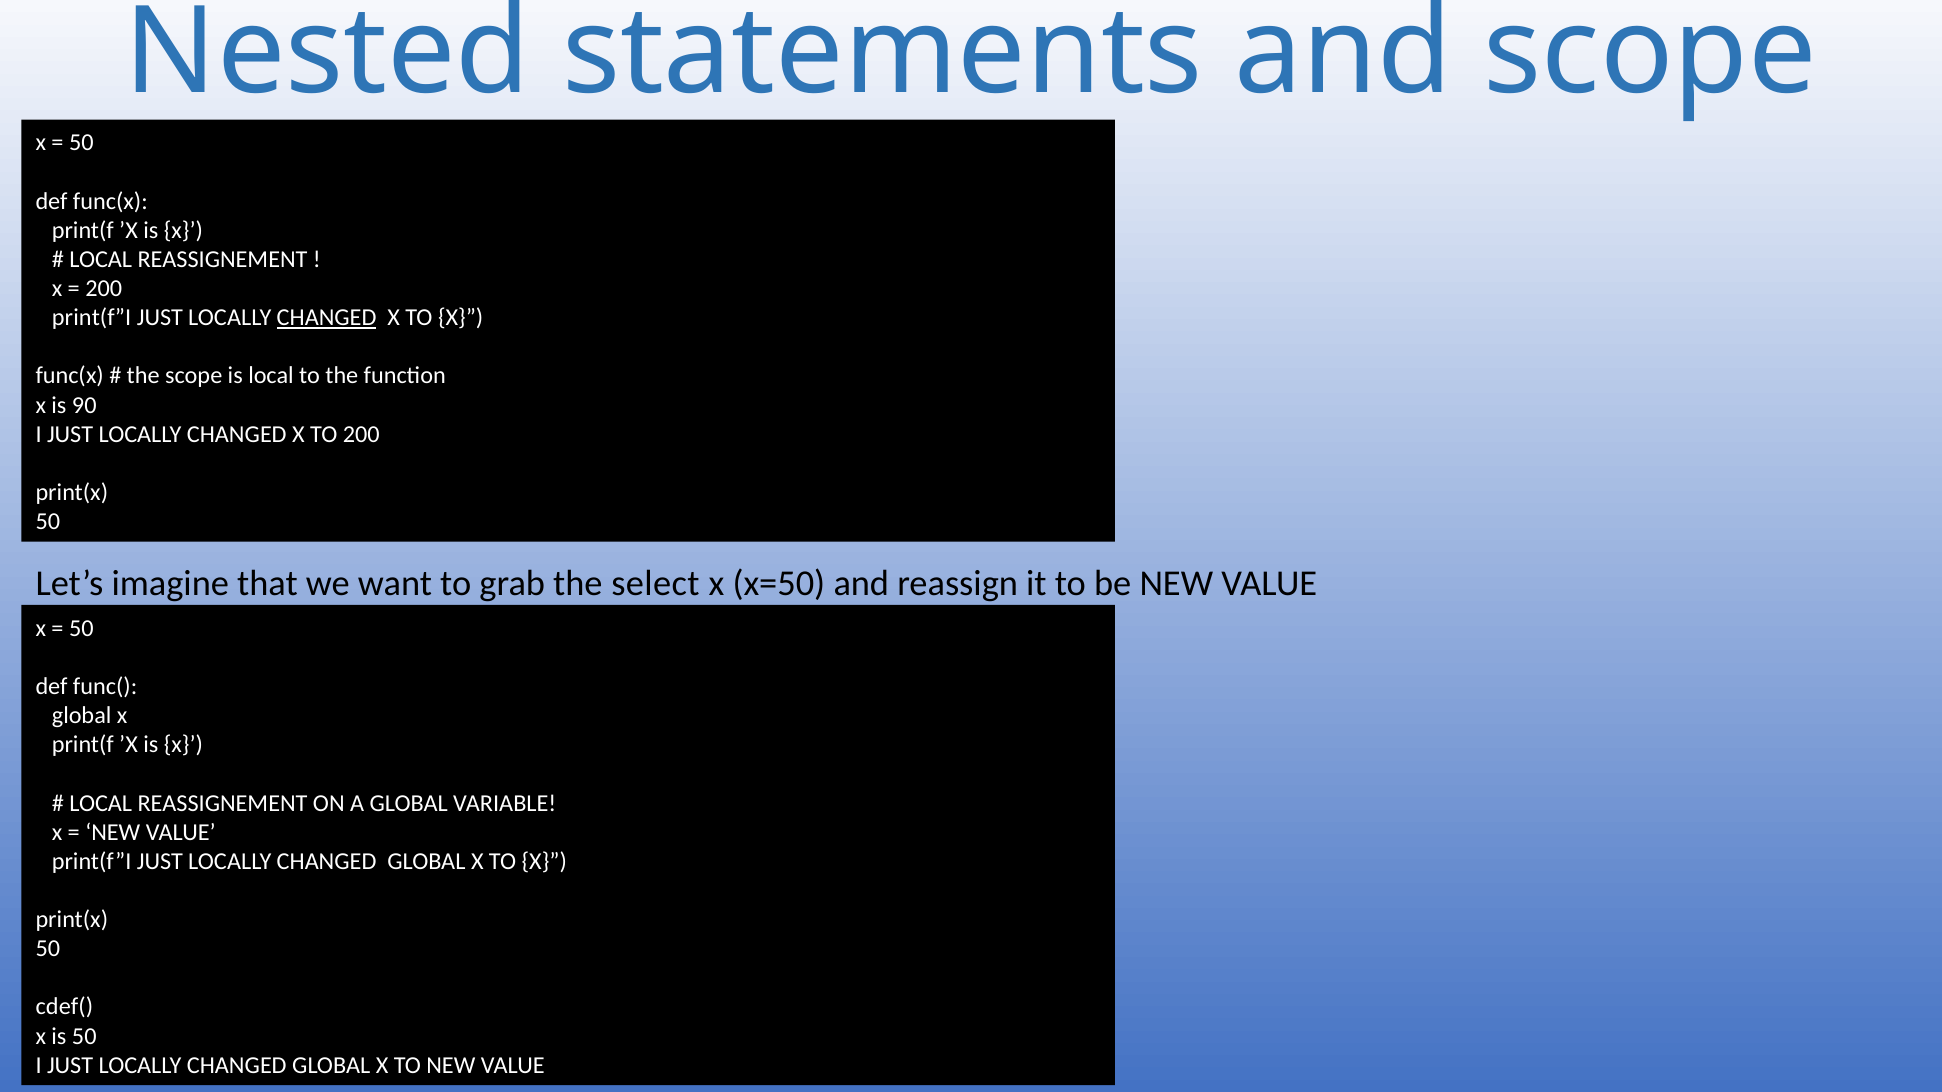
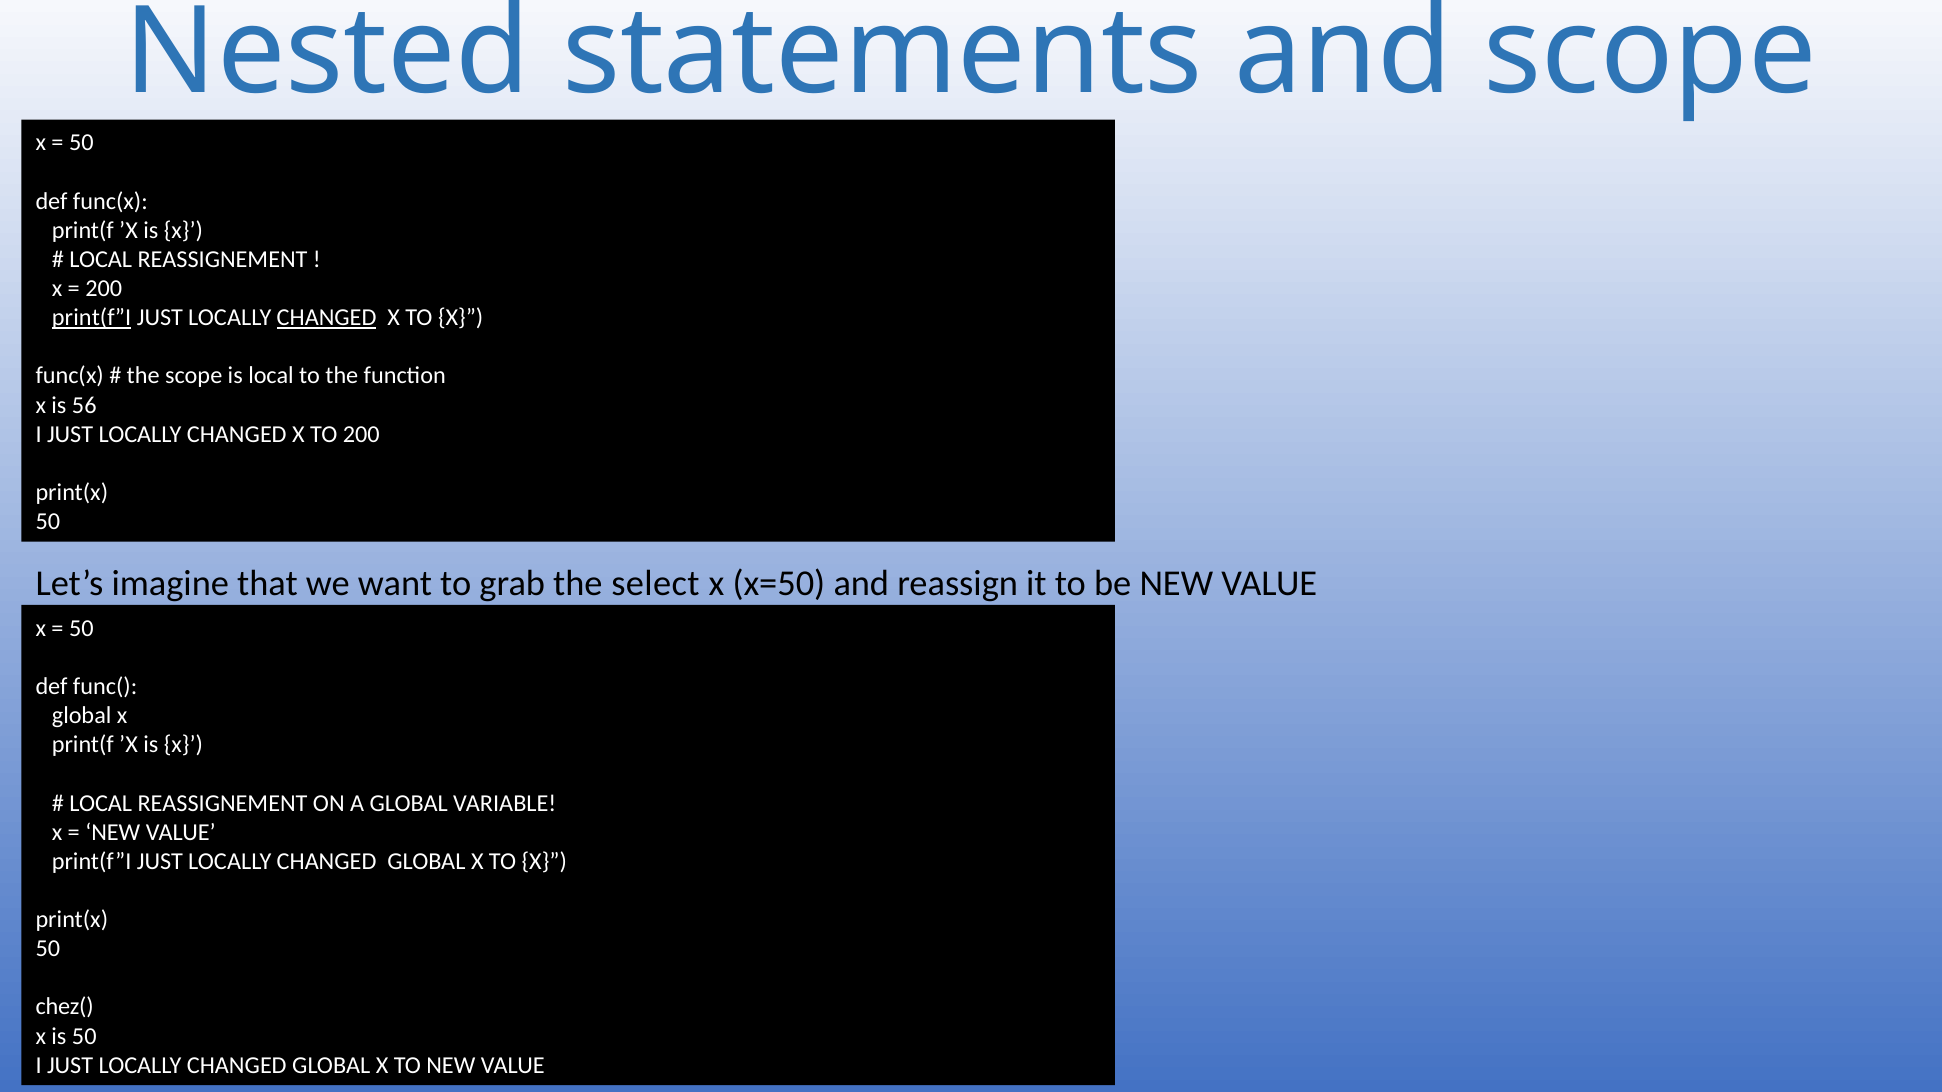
print(f”I at (92, 318) underline: none -> present
90: 90 -> 56
cdef(: cdef( -> chez(
